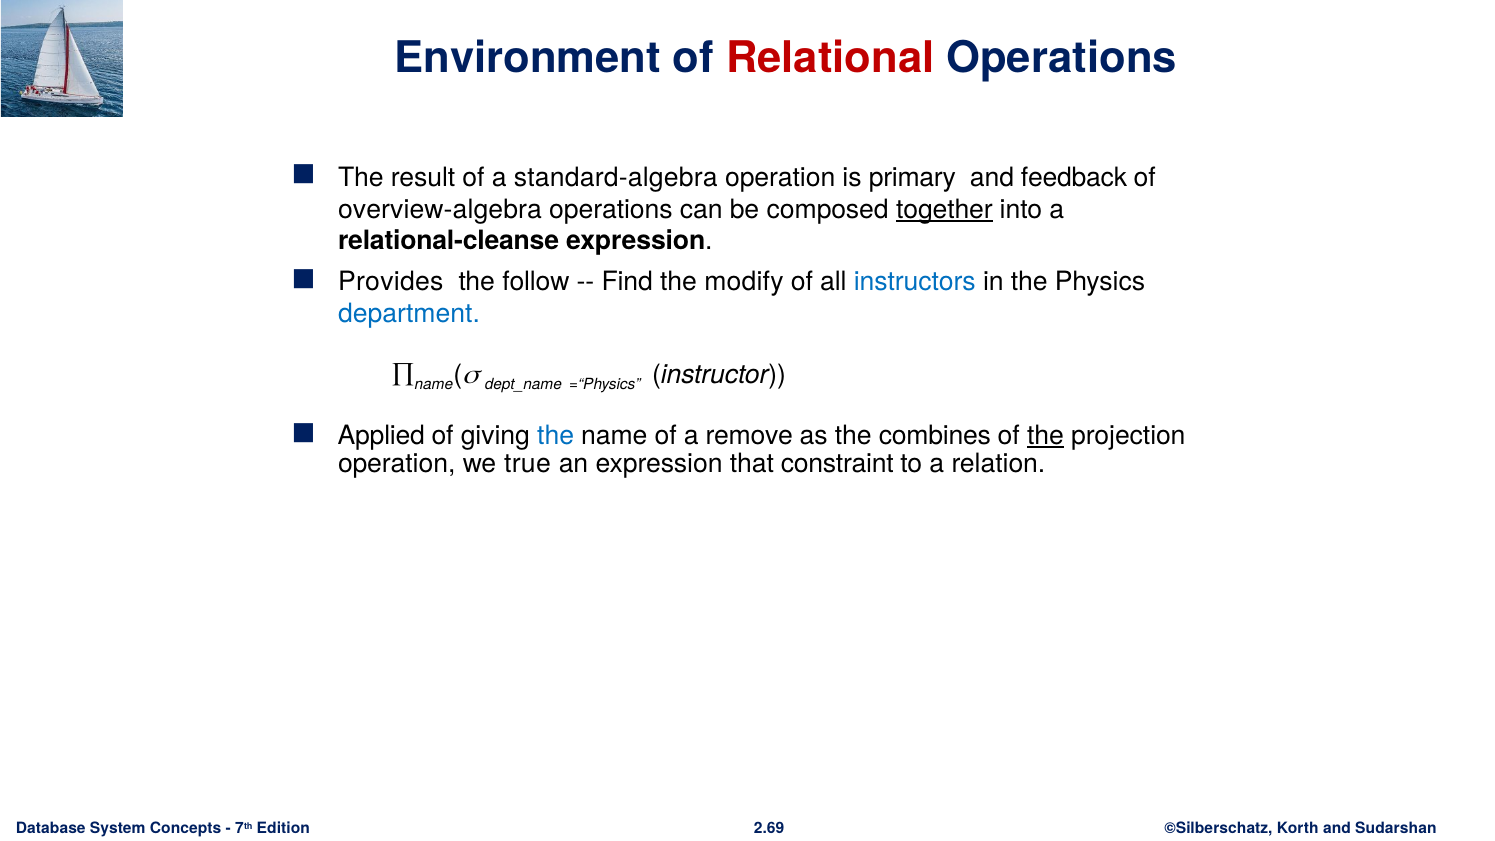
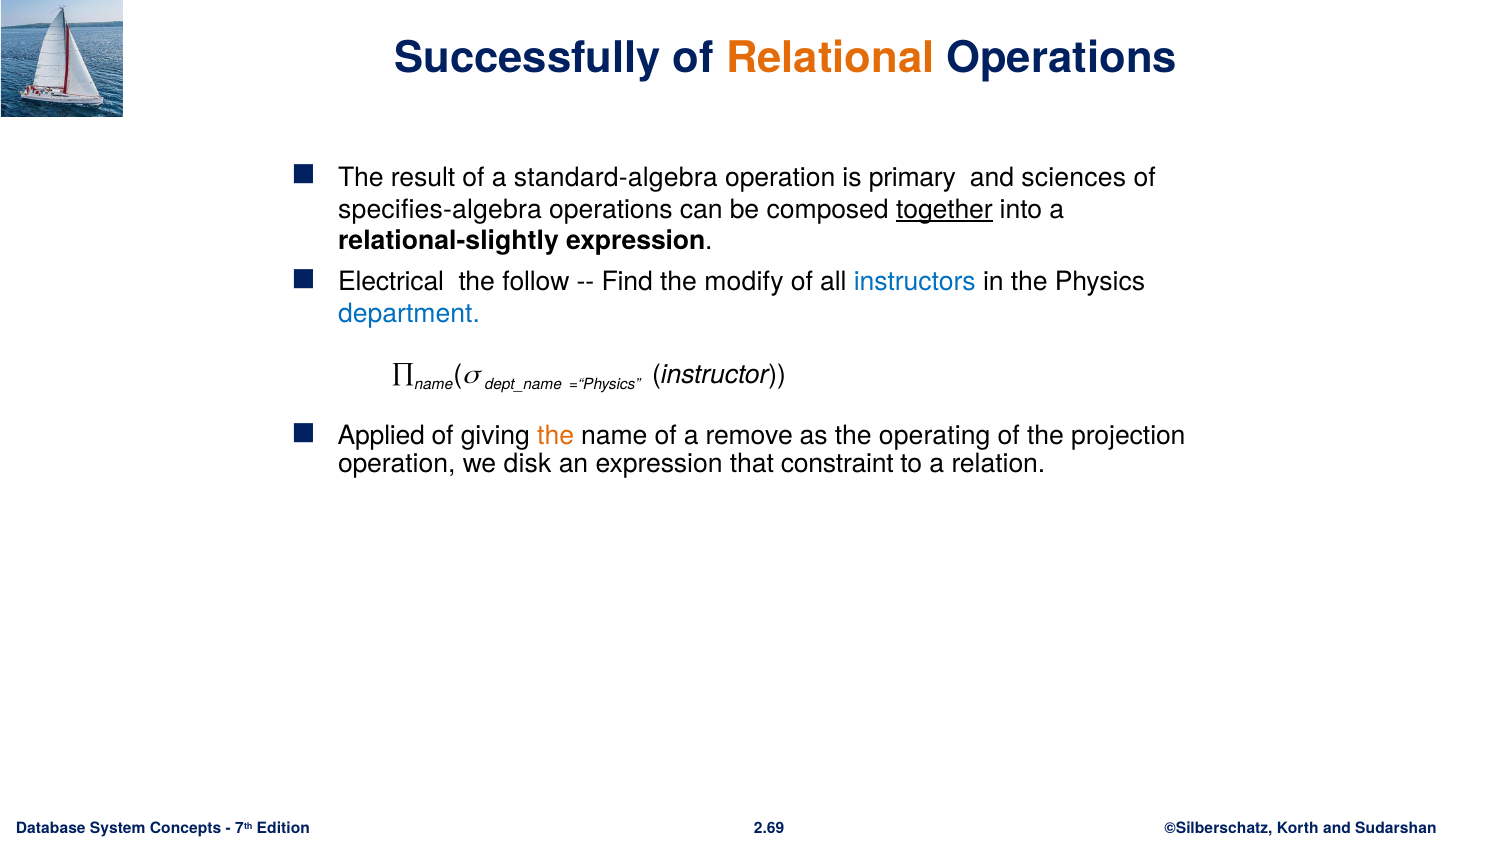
Environment: Environment -> Successfully
Relational colour: red -> orange
feedback: feedback -> sciences
overview-algebra: overview-algebra -> specifies-algebra
relational-cleanse: relational-cleanse -> relational-slightly
Provides: Provides -> Electrical
the at (556, 435) colour: blue -> orange
combines: combines -> operating
the at (1046, 435) underline: present -> none
true: true -> disk
